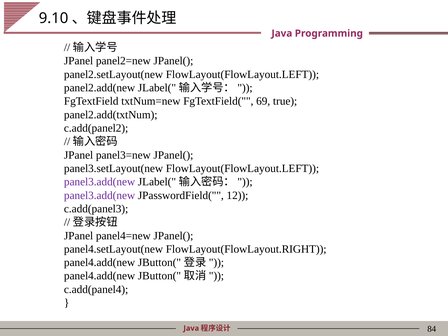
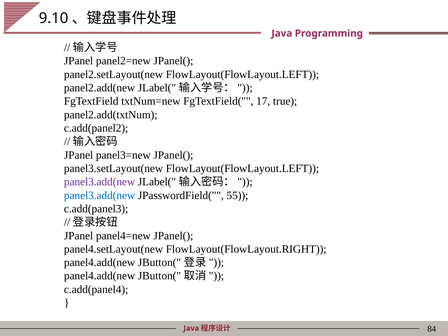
69: 69 -> 17
panel3.add(new at (100, 195) colour: purple -> blue
12: 12 -> 55
